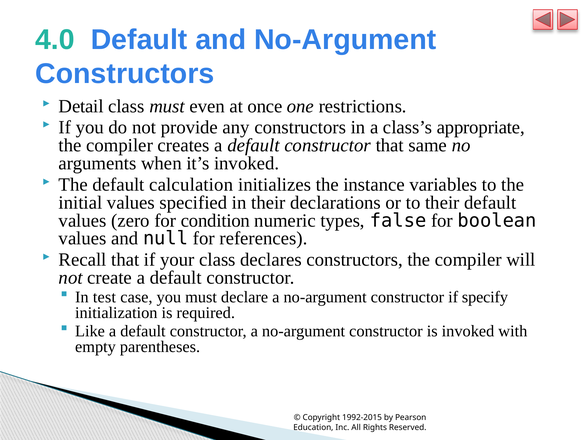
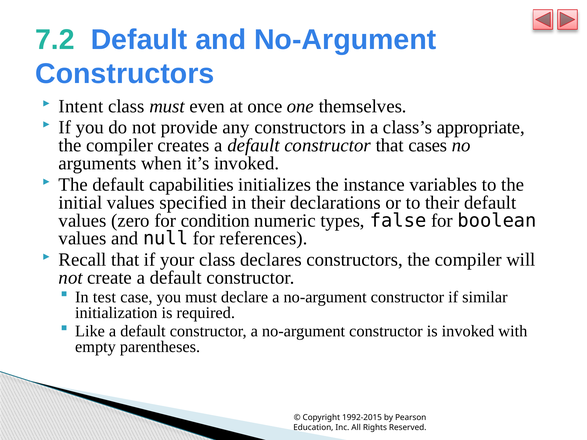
4.0: 4.0 -> 7.2
Detail: Detail -> Intent
restrictions: restrictions -> themselves
same: same -> cases
calculation: calculation -> capabilities
specify: specify -> similar
